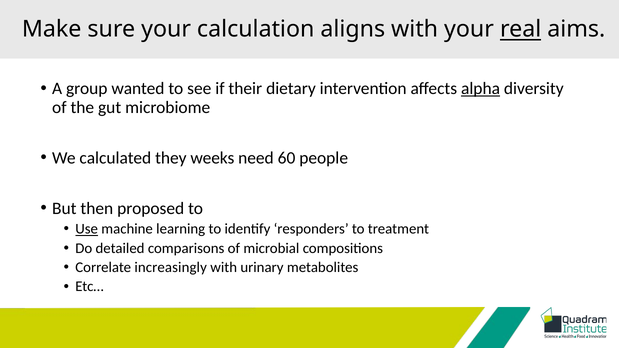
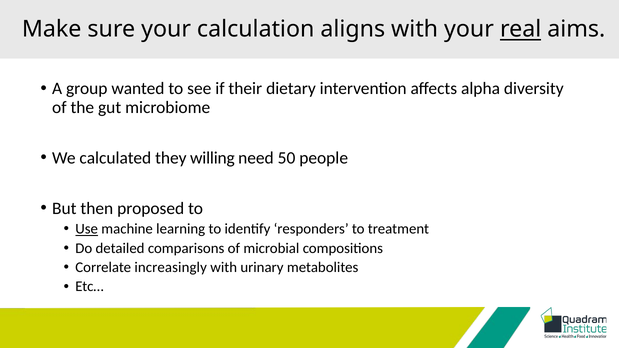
alpha underline: present -> none
weeks: weeks -> willing
60: 60 -> 50
